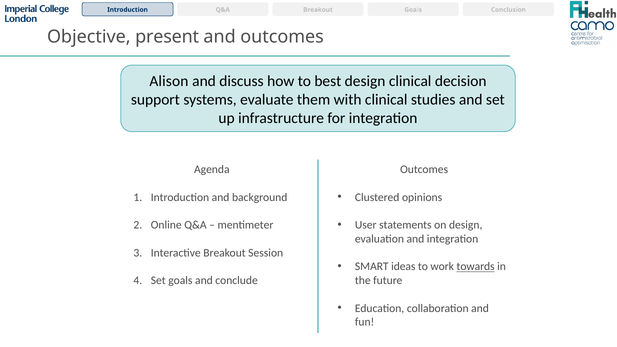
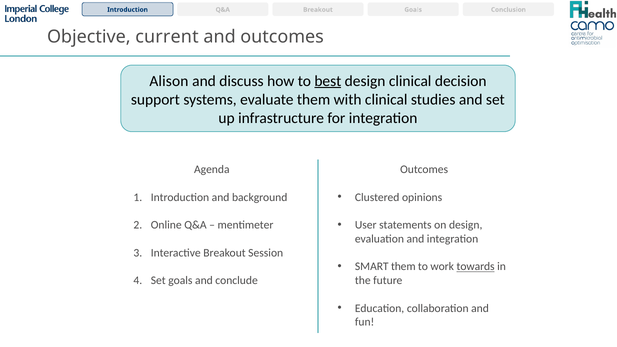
present: present -> current
best underline: none -> present
SMART ideas: ideas -> them
